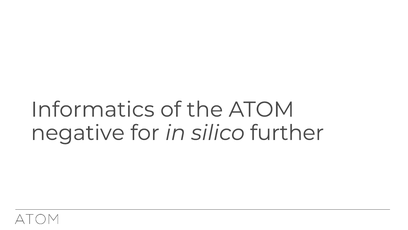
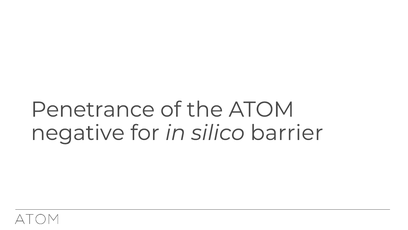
Informatics: Informatics -> Penetrance
further: further -> barrier
